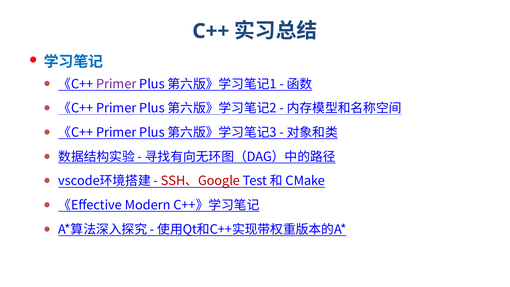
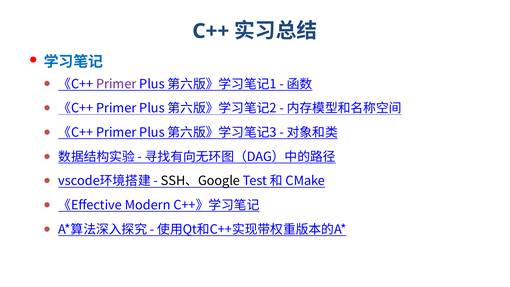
SSH、Google colour: red -> black
